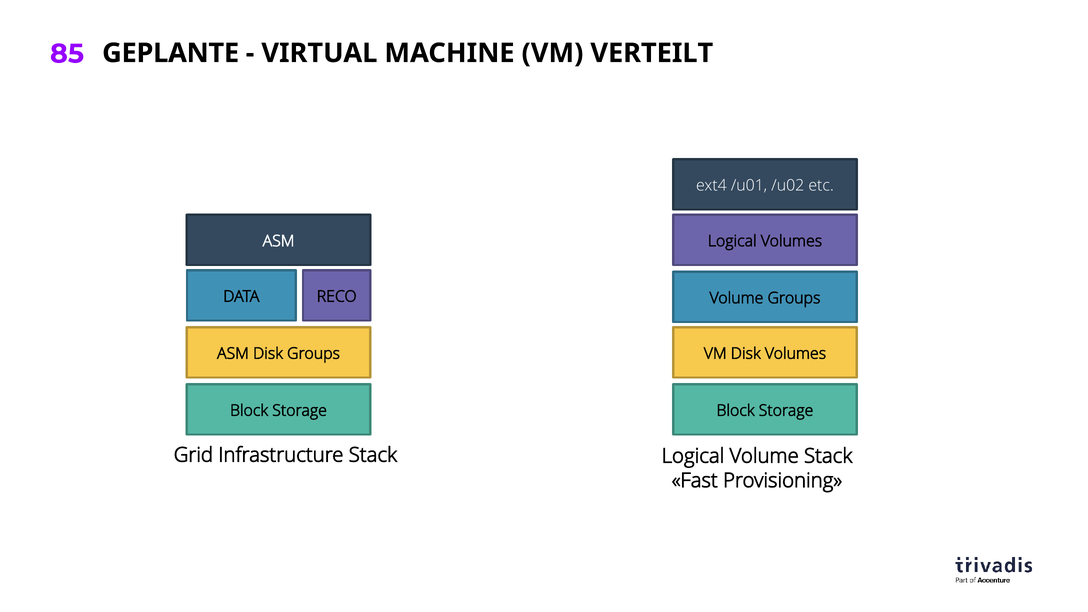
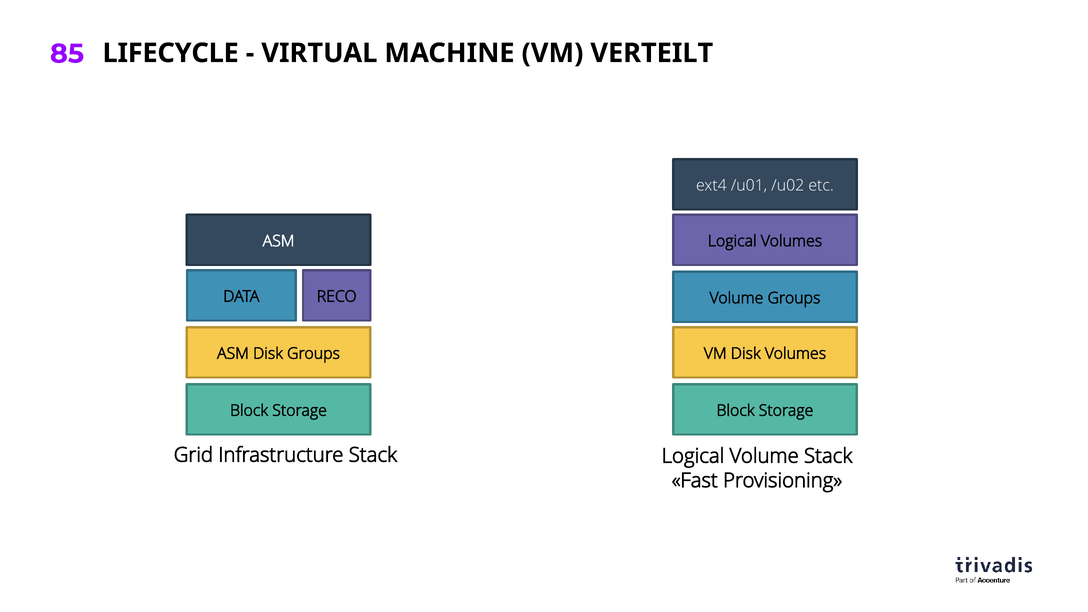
GEPLANTE: GEPLANTE -> LIFECYCLE
